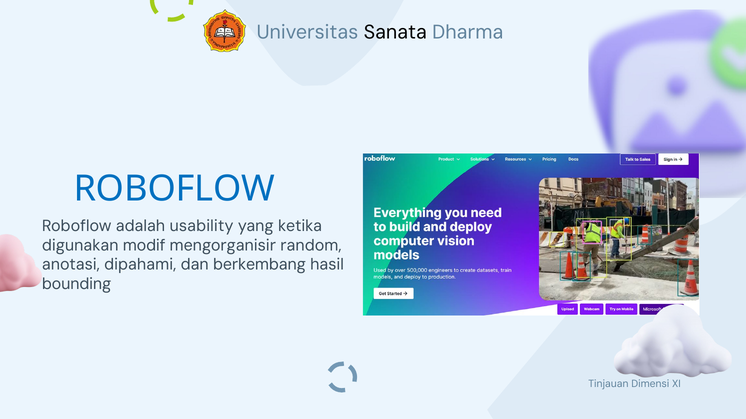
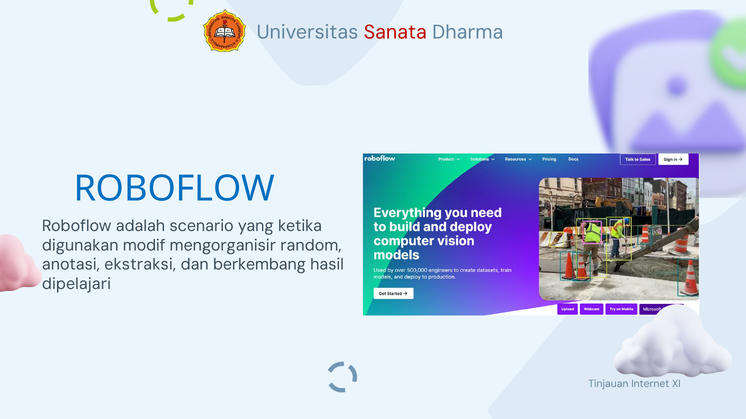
Sanata colour: black -> red
usability: usability -> scenario
dipahami: dipahami -> ekstraksi
bounding: bounding -> dipelajari
Dimensi: Dimensi -> Internet
